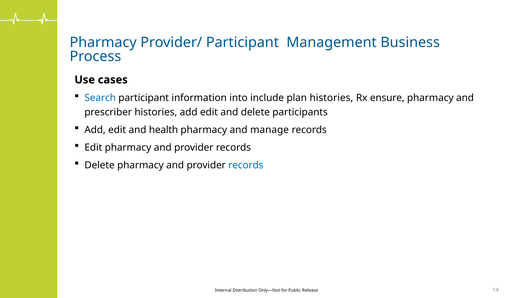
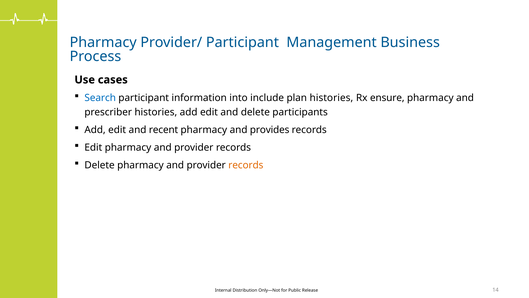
health: health -> recent
manage: manage -> provides
records at (246, 165) colour: blue -> orange
